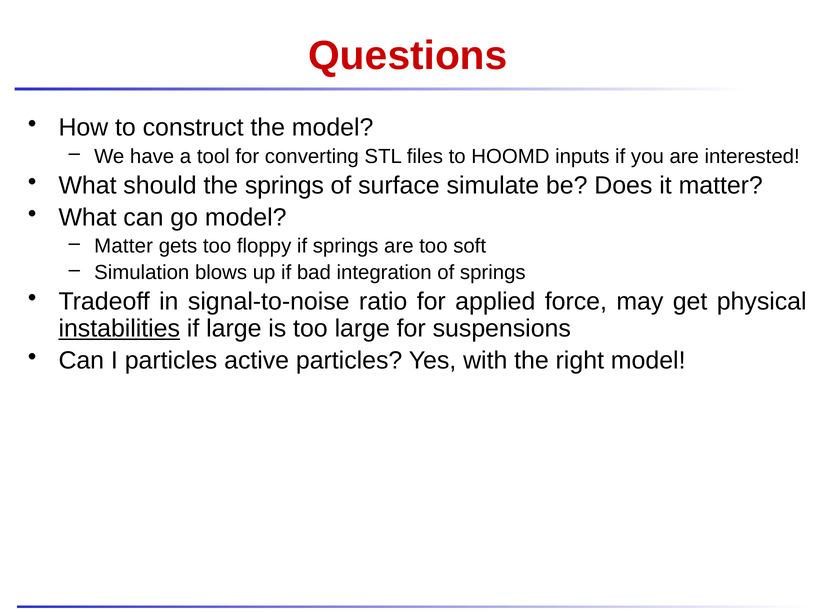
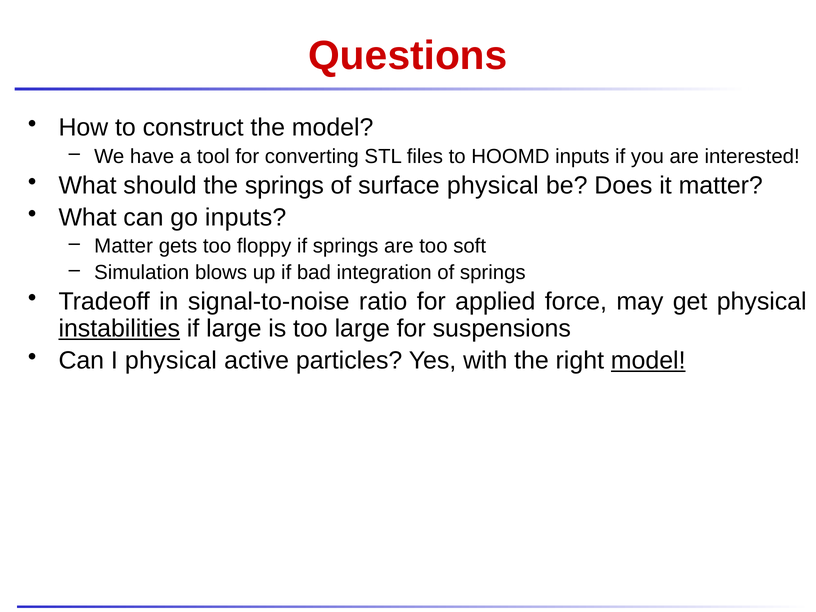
surface simulate: simulate -> physical
go model: model -> inputs
I particles: particles -> physical
model at (648, 361) underline: none -> present
